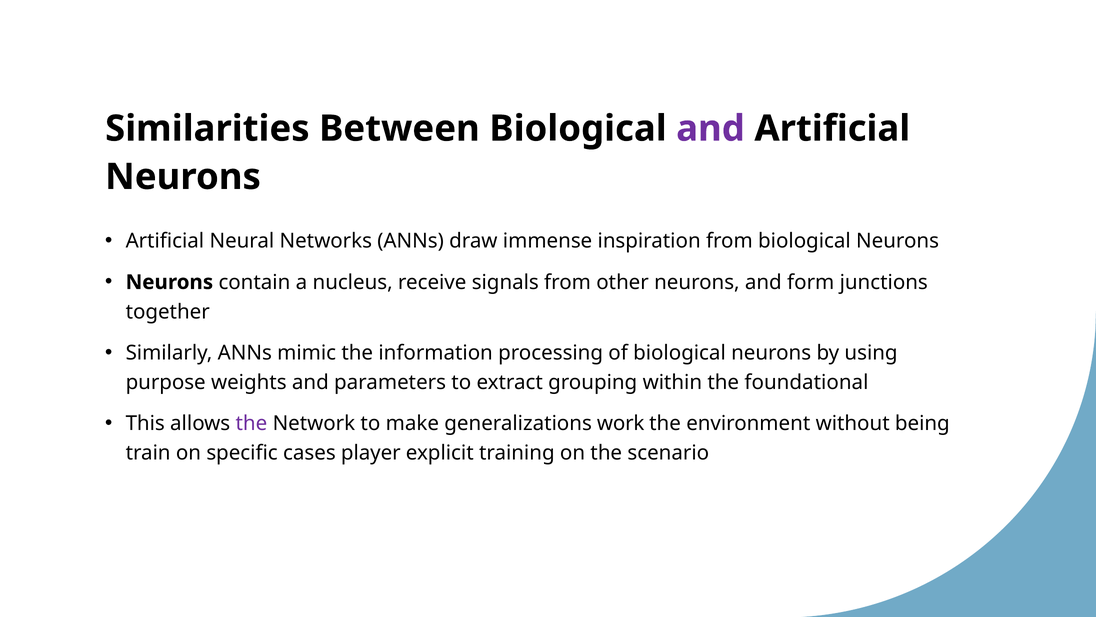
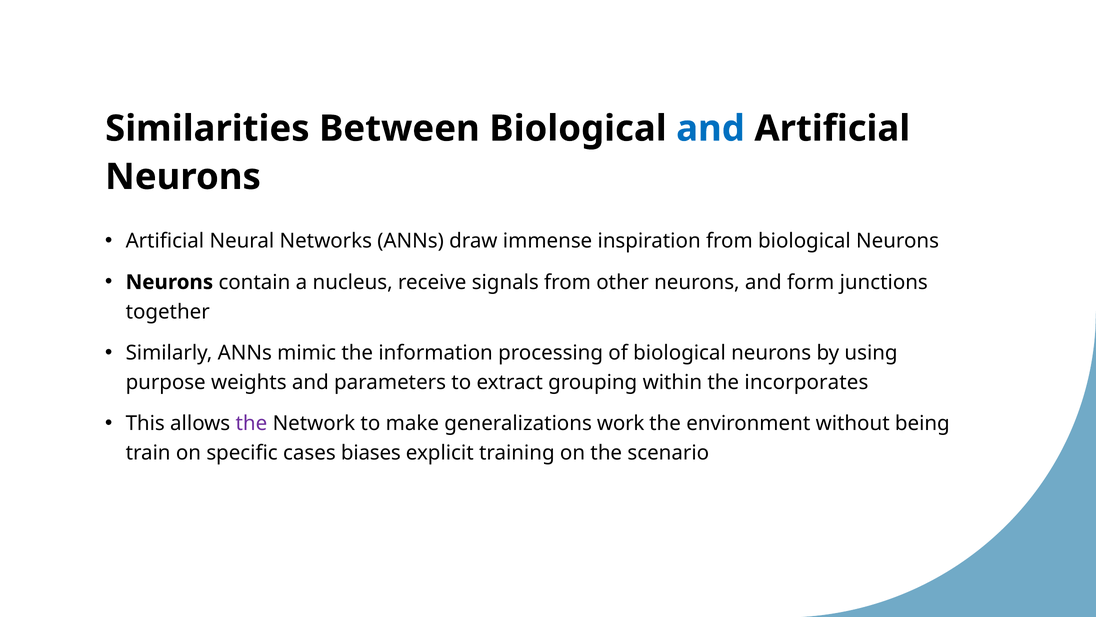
and at (711, 129) colour: purple -> blue
foundational: foundational -> incorporates
player: player -> biases
